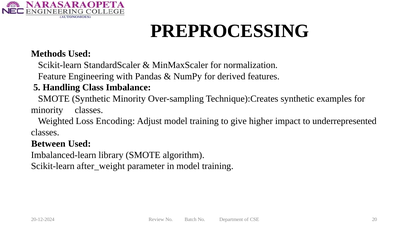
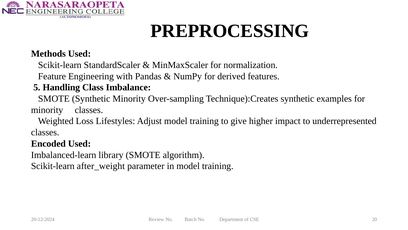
Encoding: Encoding -> Lifestyles
Between: Between -> Encoded
